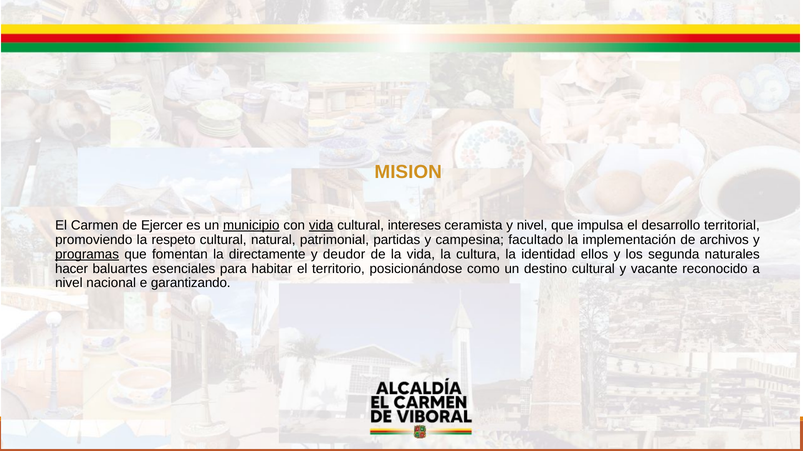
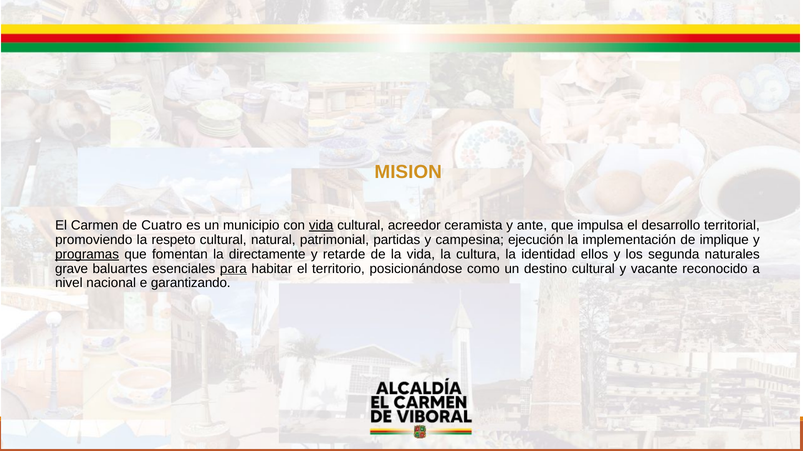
Ejercer: Ejercer -> Cuatro
municipio underline: present -> none
intereses: intereses -> acreedor
y nivel: nivel -> ante
facultado: facultado -> ejecución
archivos: archivos -> implique
deudor: deudor -> retarde
hacer: hacer -> grave
para underline: none -> present
